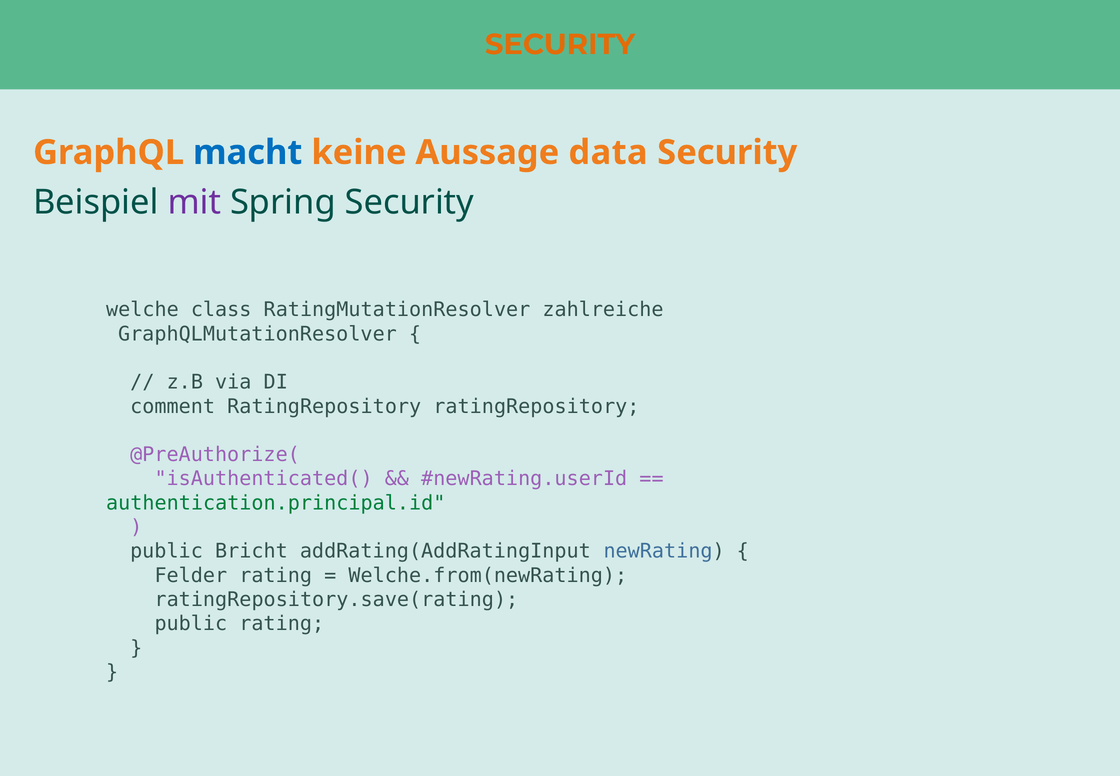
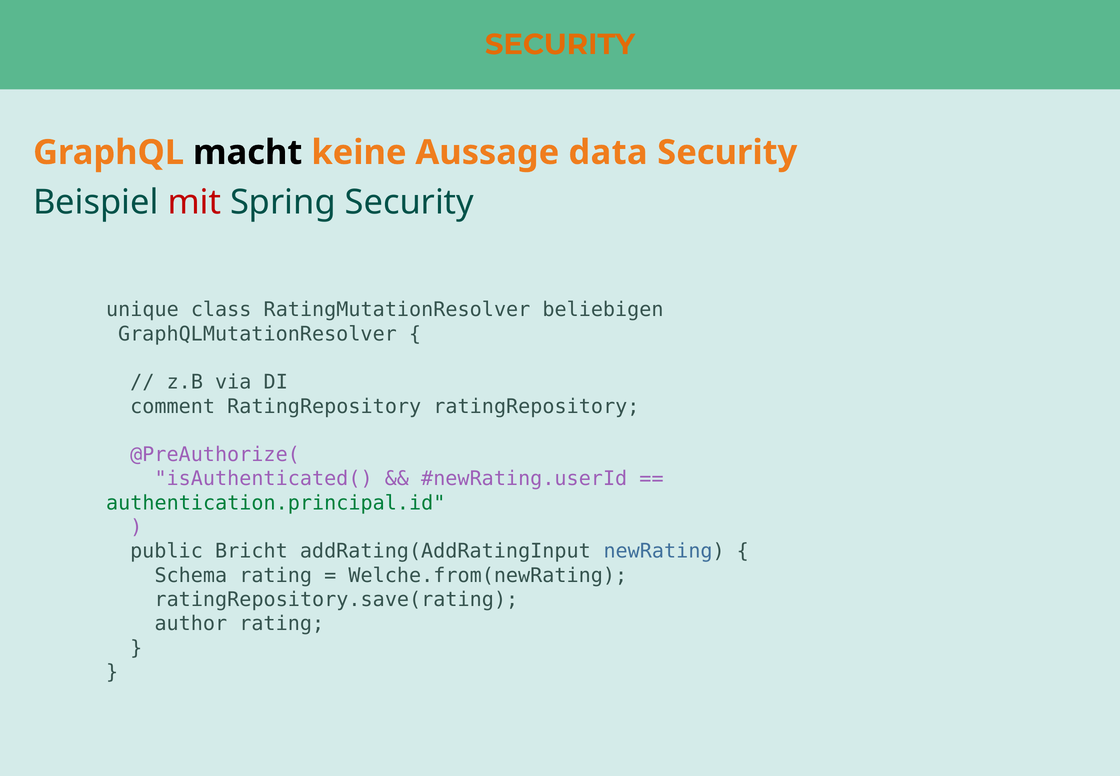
macht colour: blue -> black
mit colour: purple -> red
welche: welche -> unique
zahlreiche: zahlreiche -> beliebigen
Felder: Felder -> Schema
public at (191, 623): public -> author
